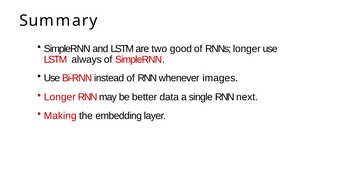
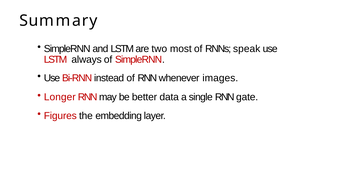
good: good -> most
RNNs longer: longer -> speak
next: next -> gate
Making: Making -> Figures
